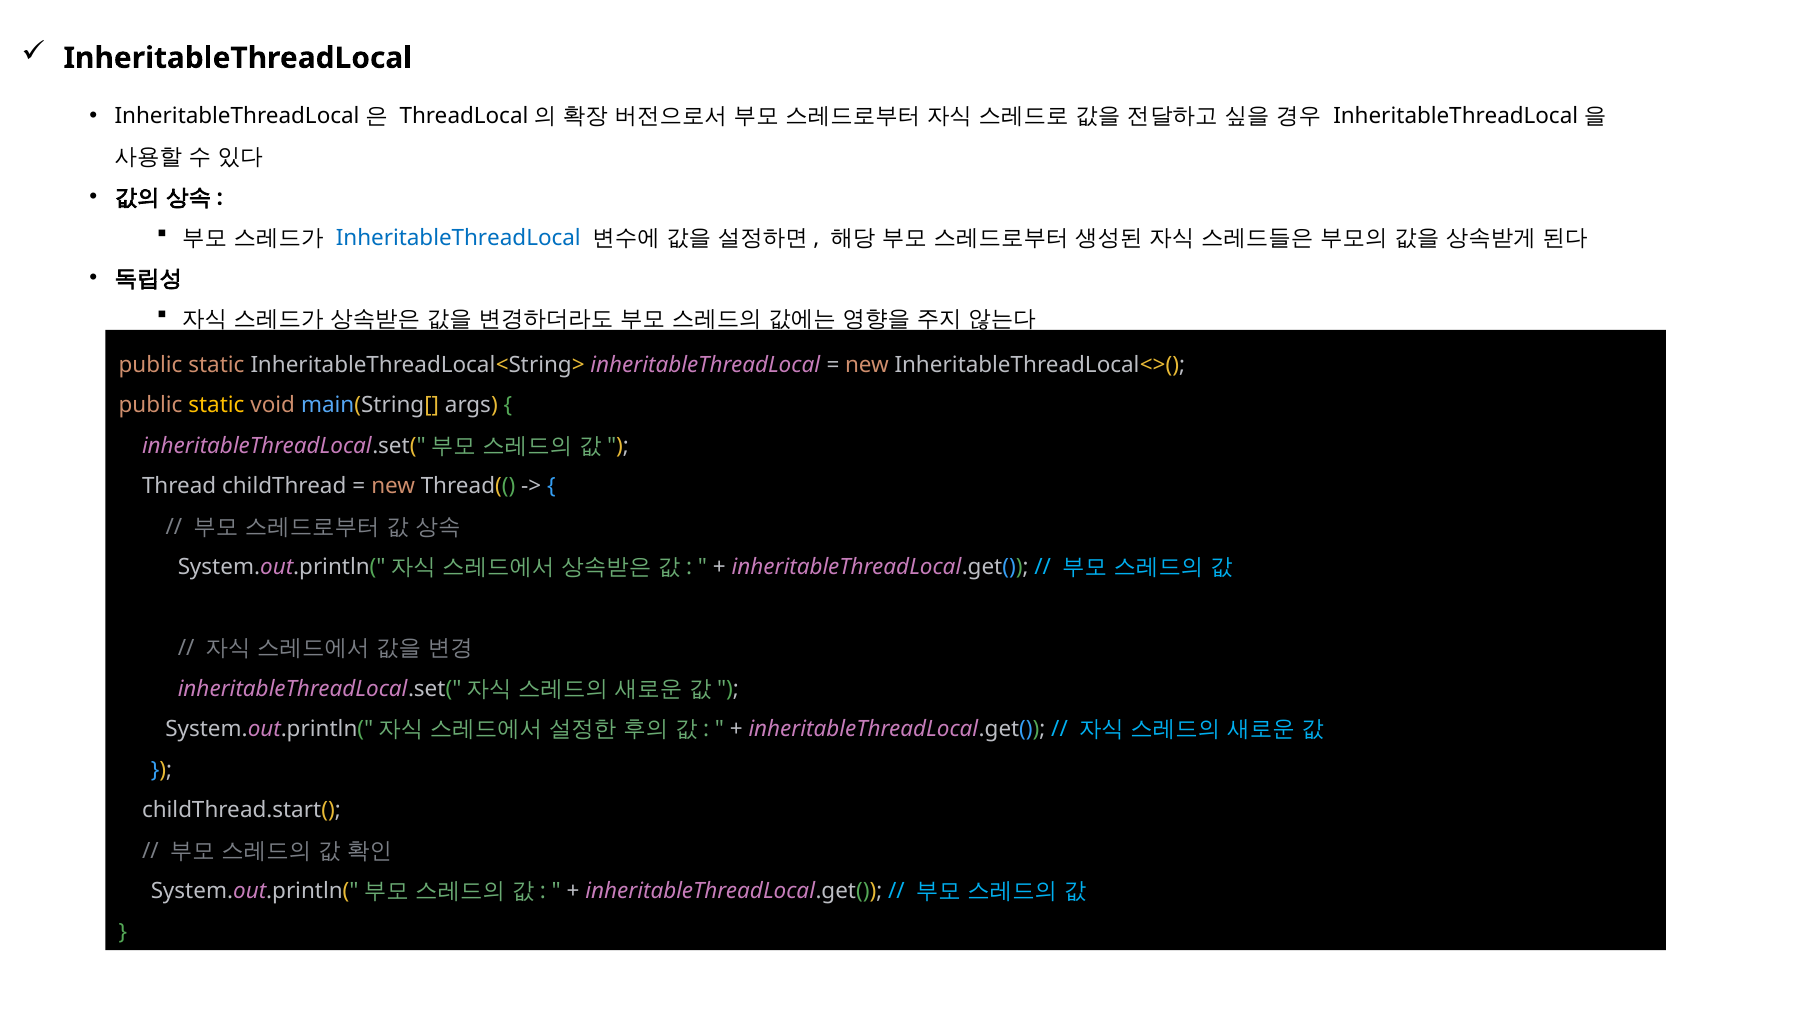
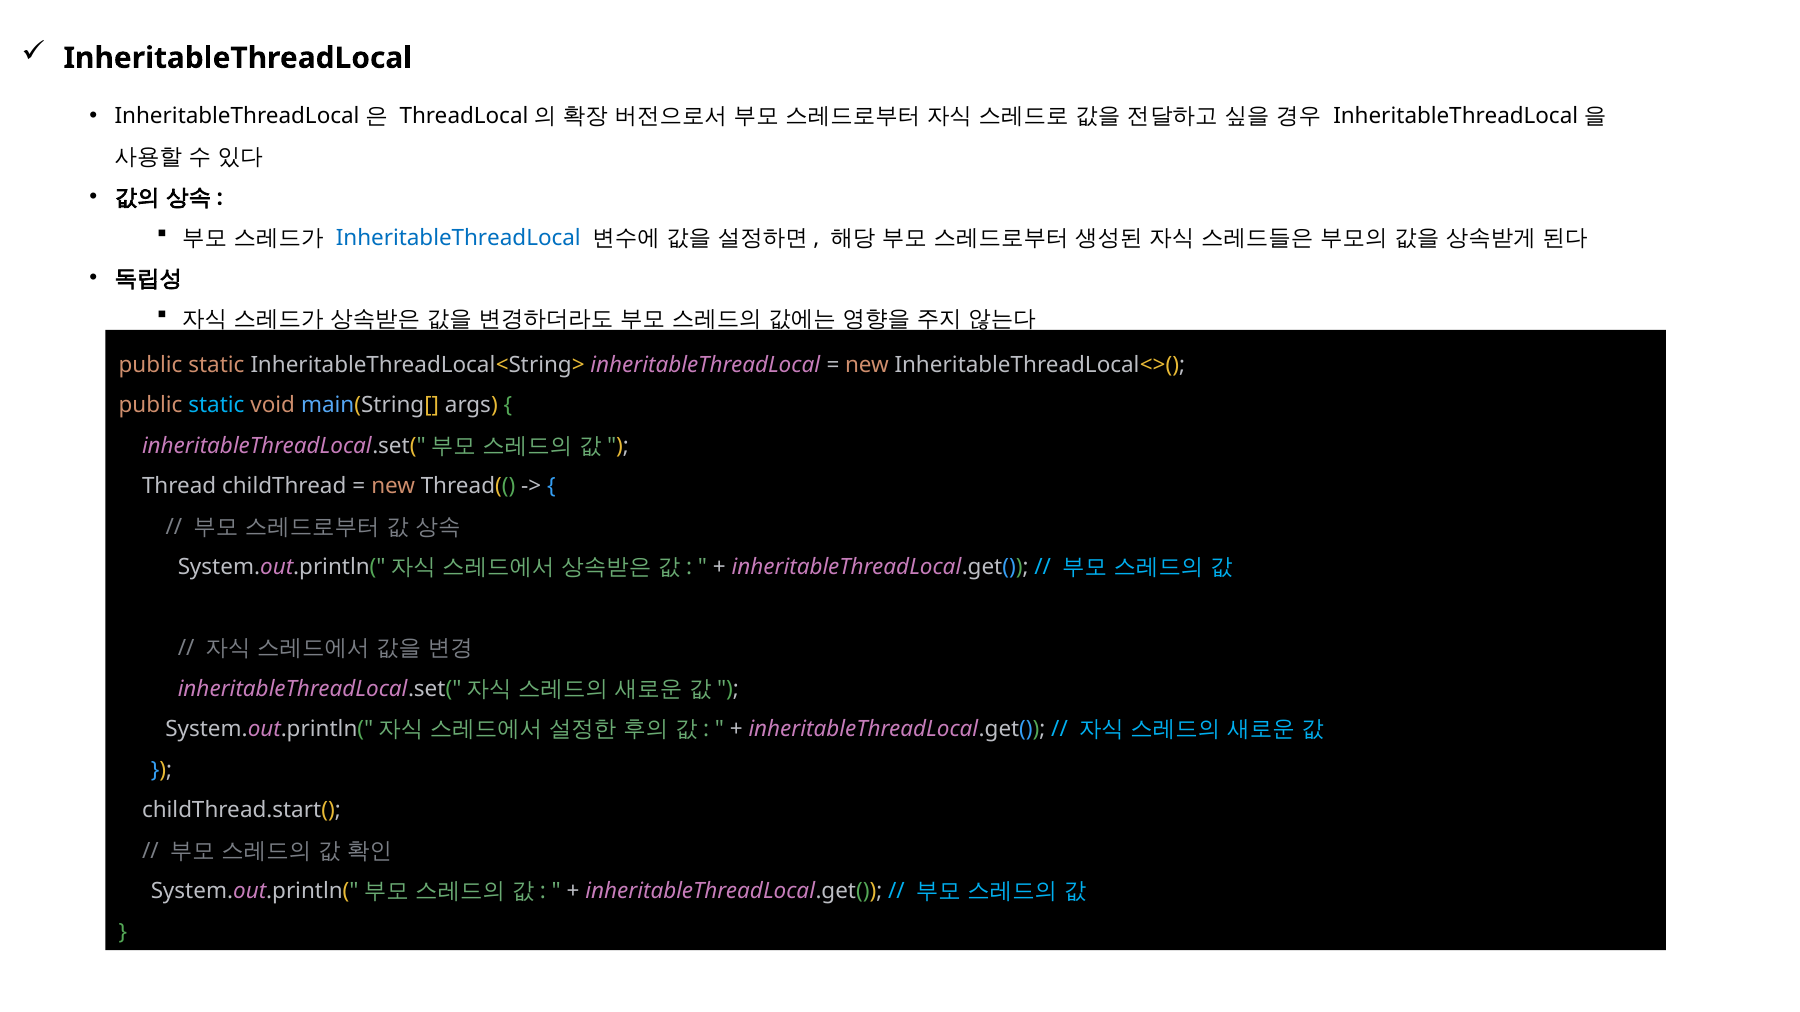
static at (216, 406) colour: yellow -> light blue
